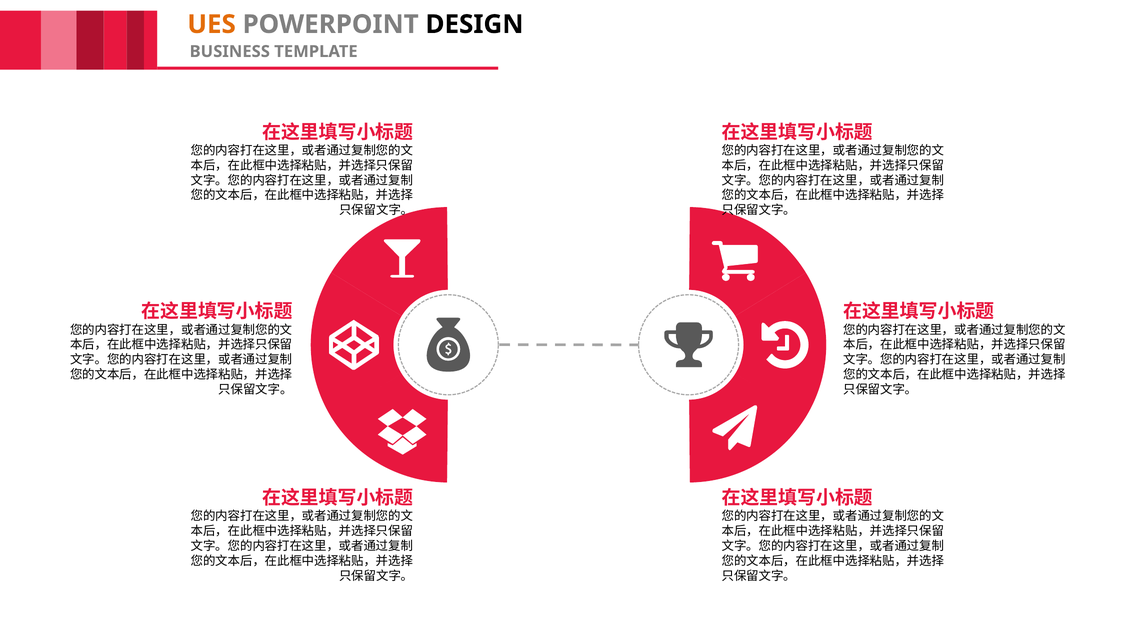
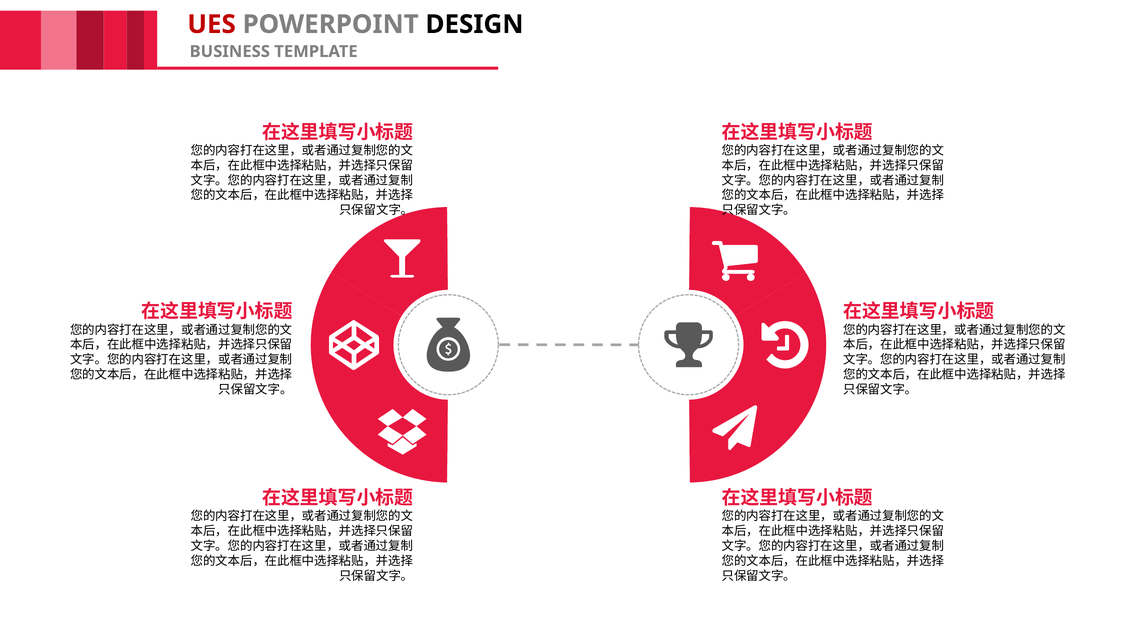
UES colour: orange -> red
